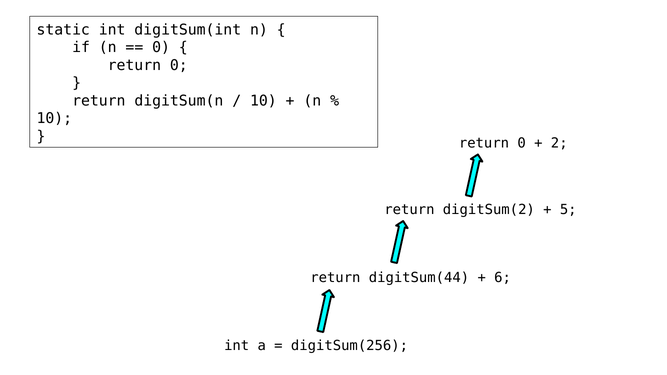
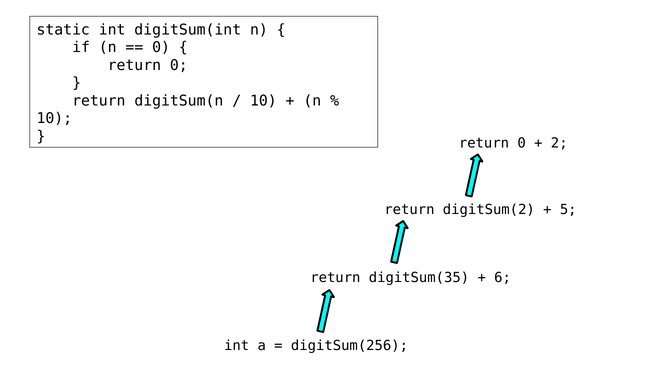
digitSum(44: digitSum(44 -> digitSum(35
